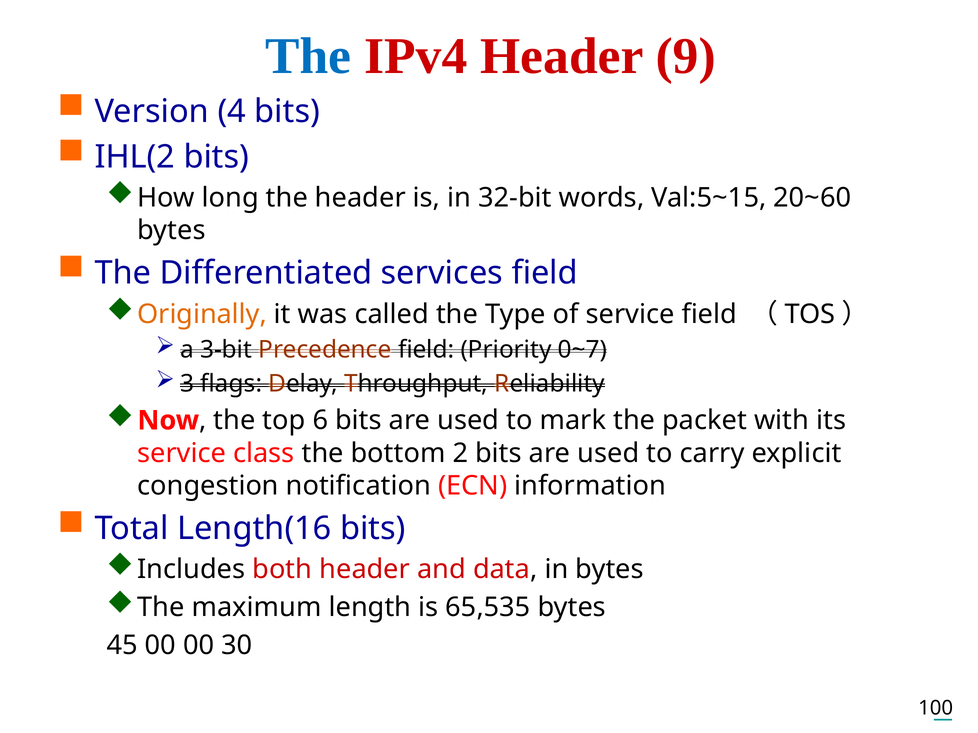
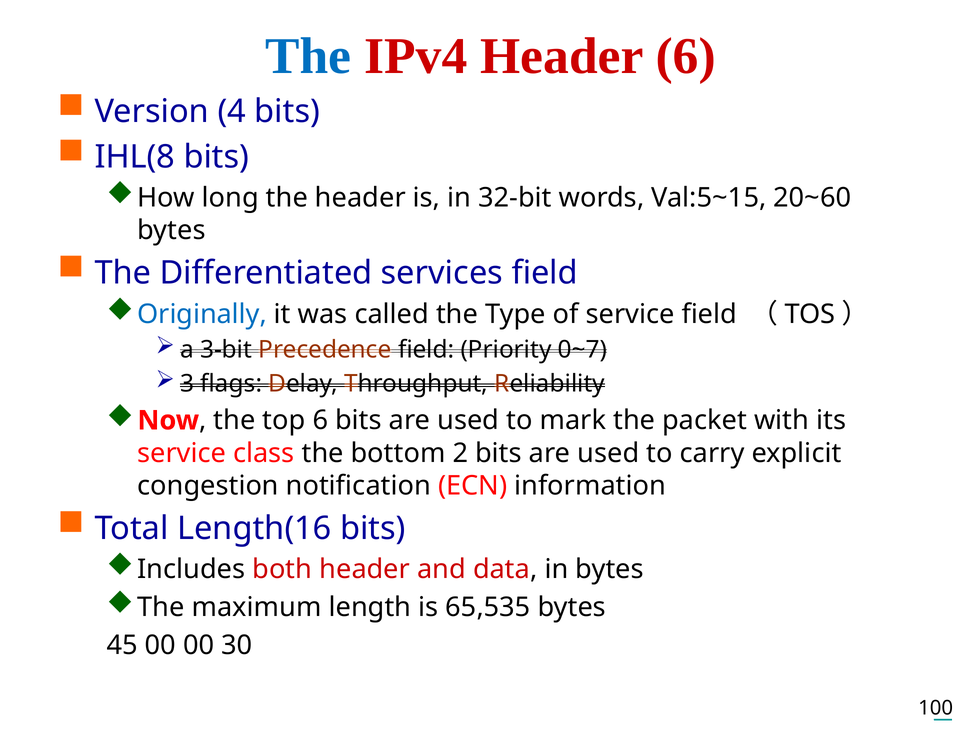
Header 9: 9 -> 6
IHL(2: IHL(2 -> IHL(8
Originally colour: orange -> blue
